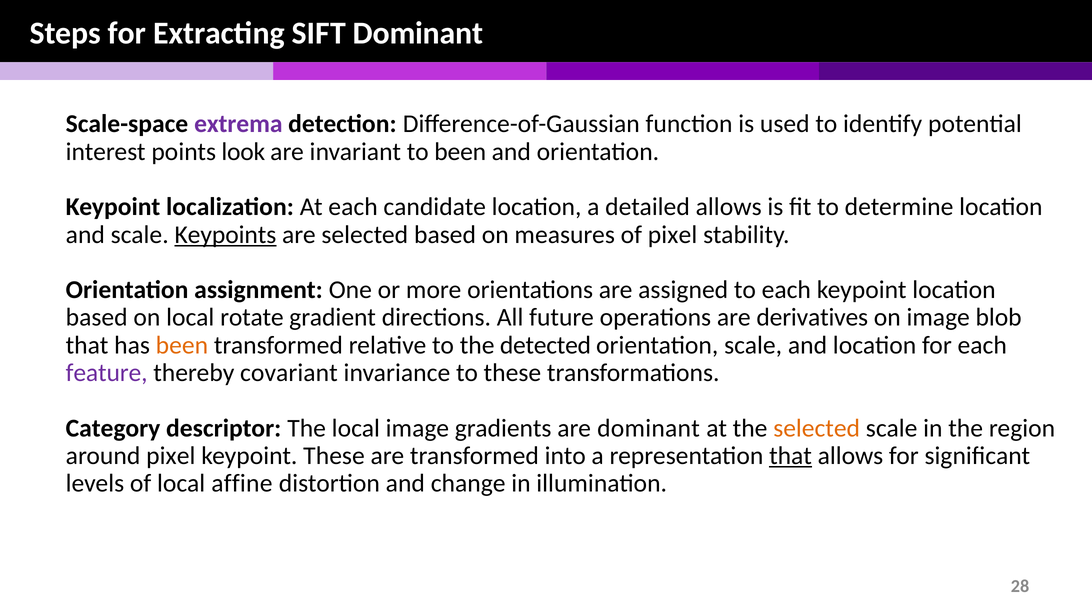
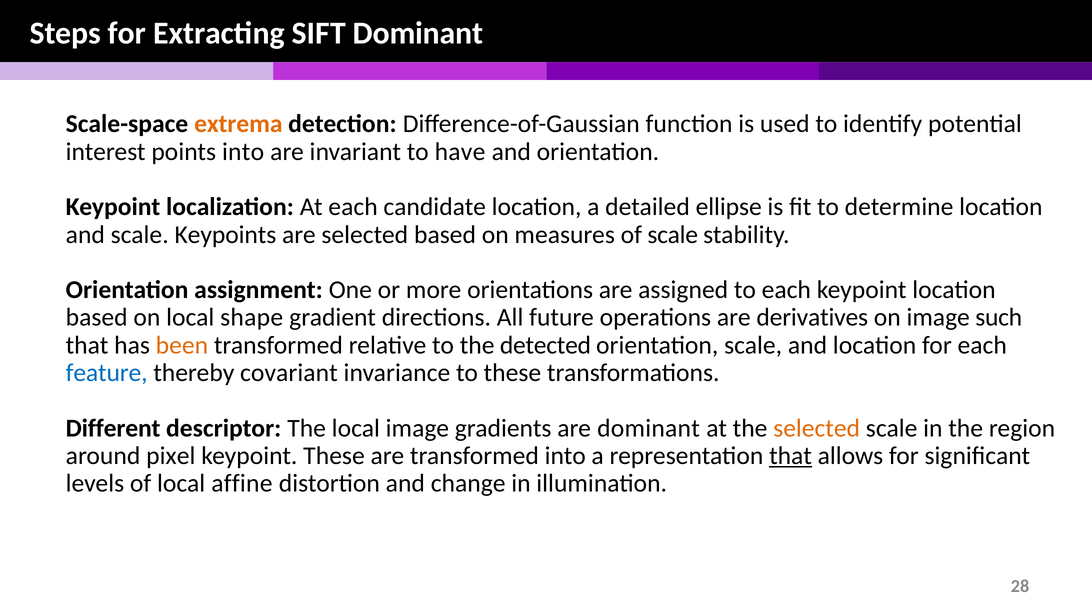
extrema colour: purple -> orange
points look: look -> into
to been: been -> have
detailed allows: allows -> ellipse
Keypoints underline: present -> none
of pixel: pixel -> scale
rotate: rotate -> shape
blob: blob -> such
feature colour: purple -> blue
Category: Category -> Different
